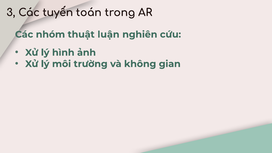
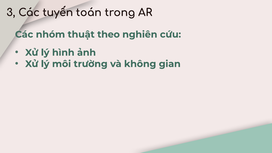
luận: luận -> theo
